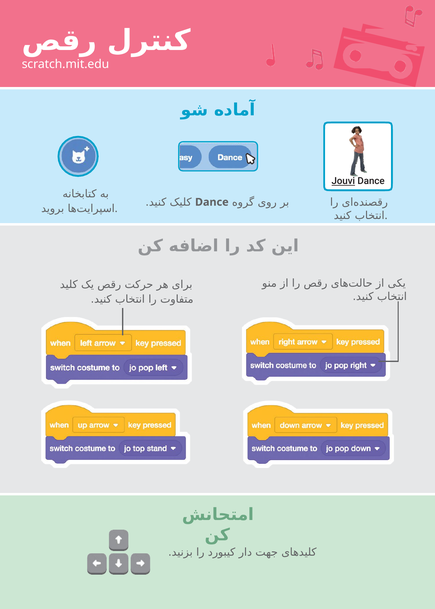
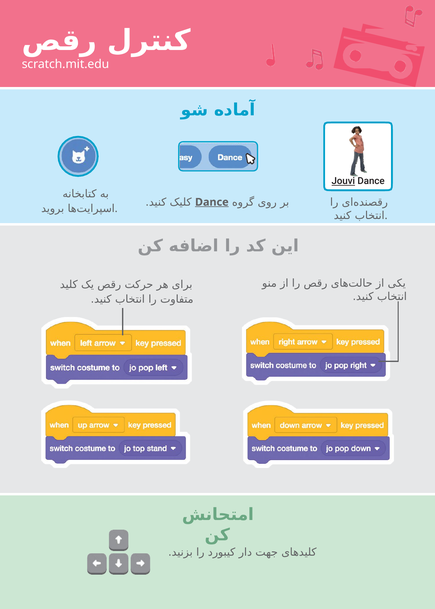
Dance at (212, 202) underline: none -> present
